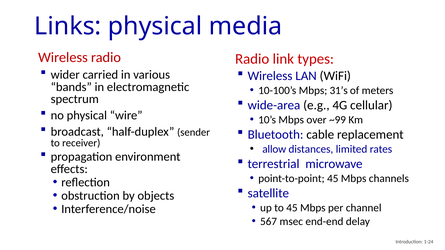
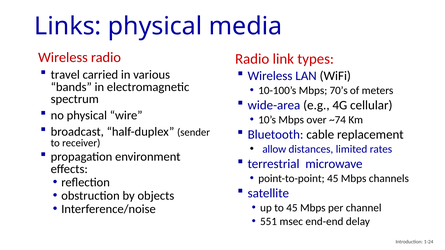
wider: wider -> travel
31’s: 31’s -> 70’s
~99: ~99 -> ~74
567: 567 -> 551
